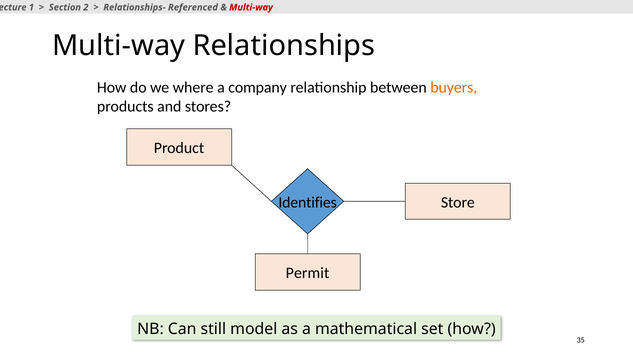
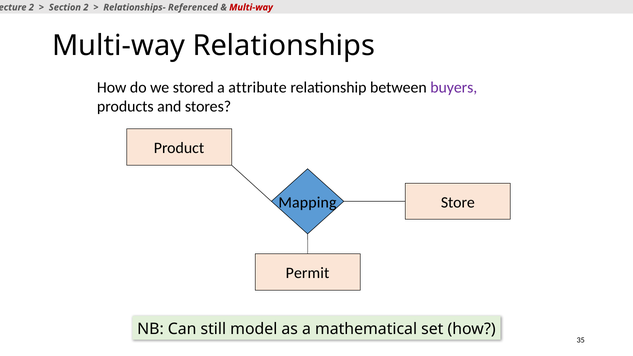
1 at (31, 7): 1 -> 2
where: where -> stored
company: company -> attribute
buyers colour: orange -> purple
Identifies: Identifies -> Mapping
